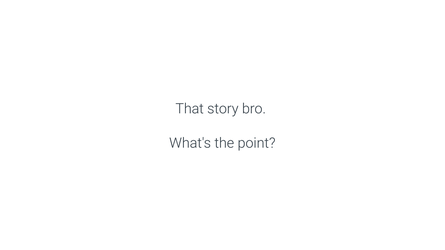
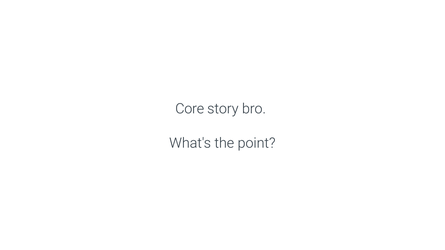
That: That -> Core
